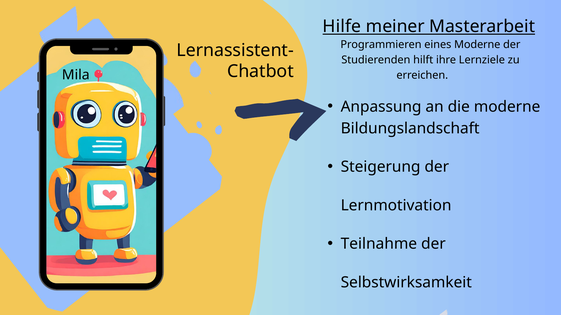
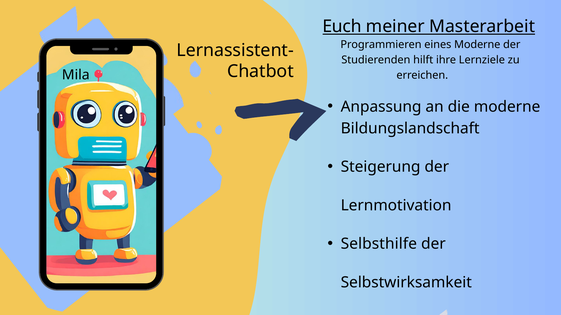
Hilfe: Hilfe -> Euch
Teilnahme: Teilnahme -> Selbsthilfe
